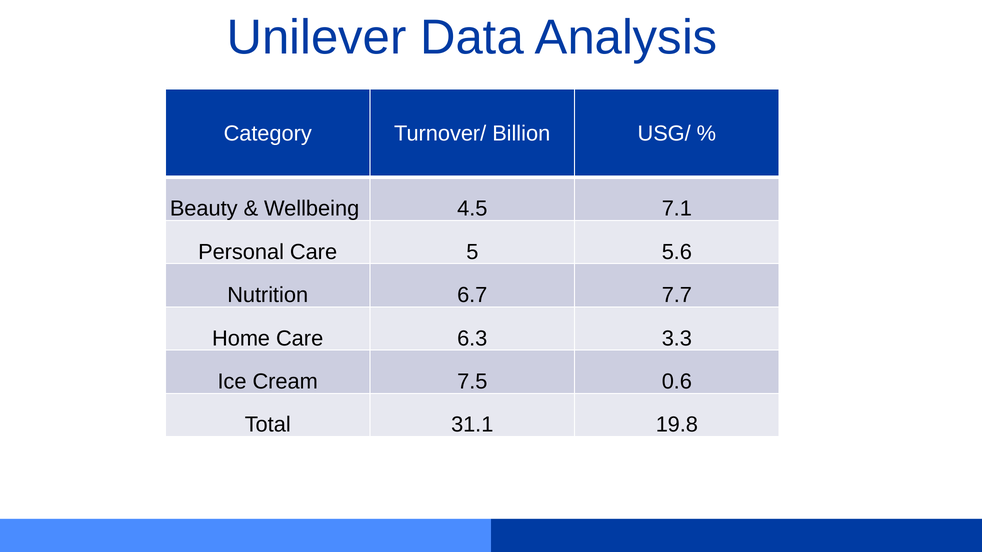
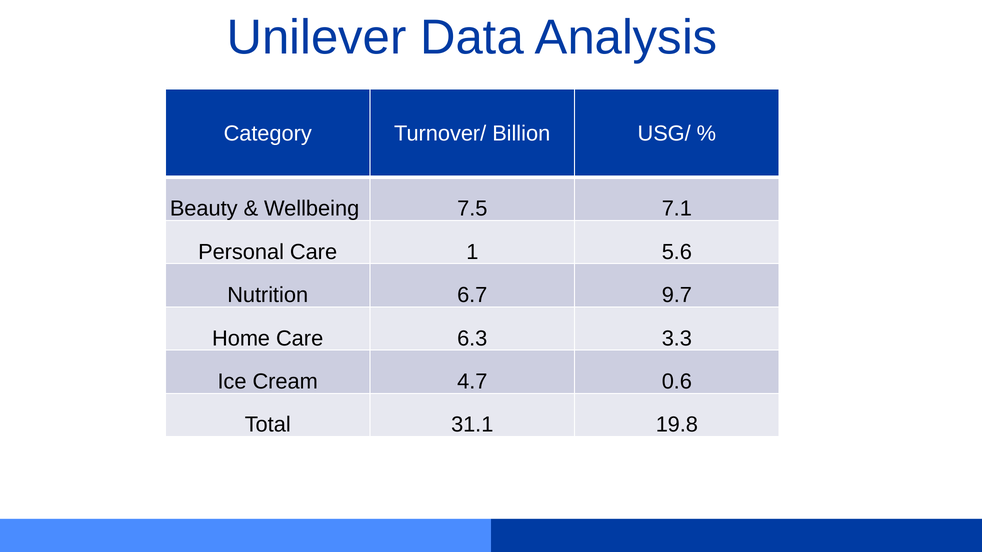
4.5: 4.5 -> 7.5
5: 5 -> 1
7.7: 7.7 -> 9.7
7.5: 7.5 -> 4.7
